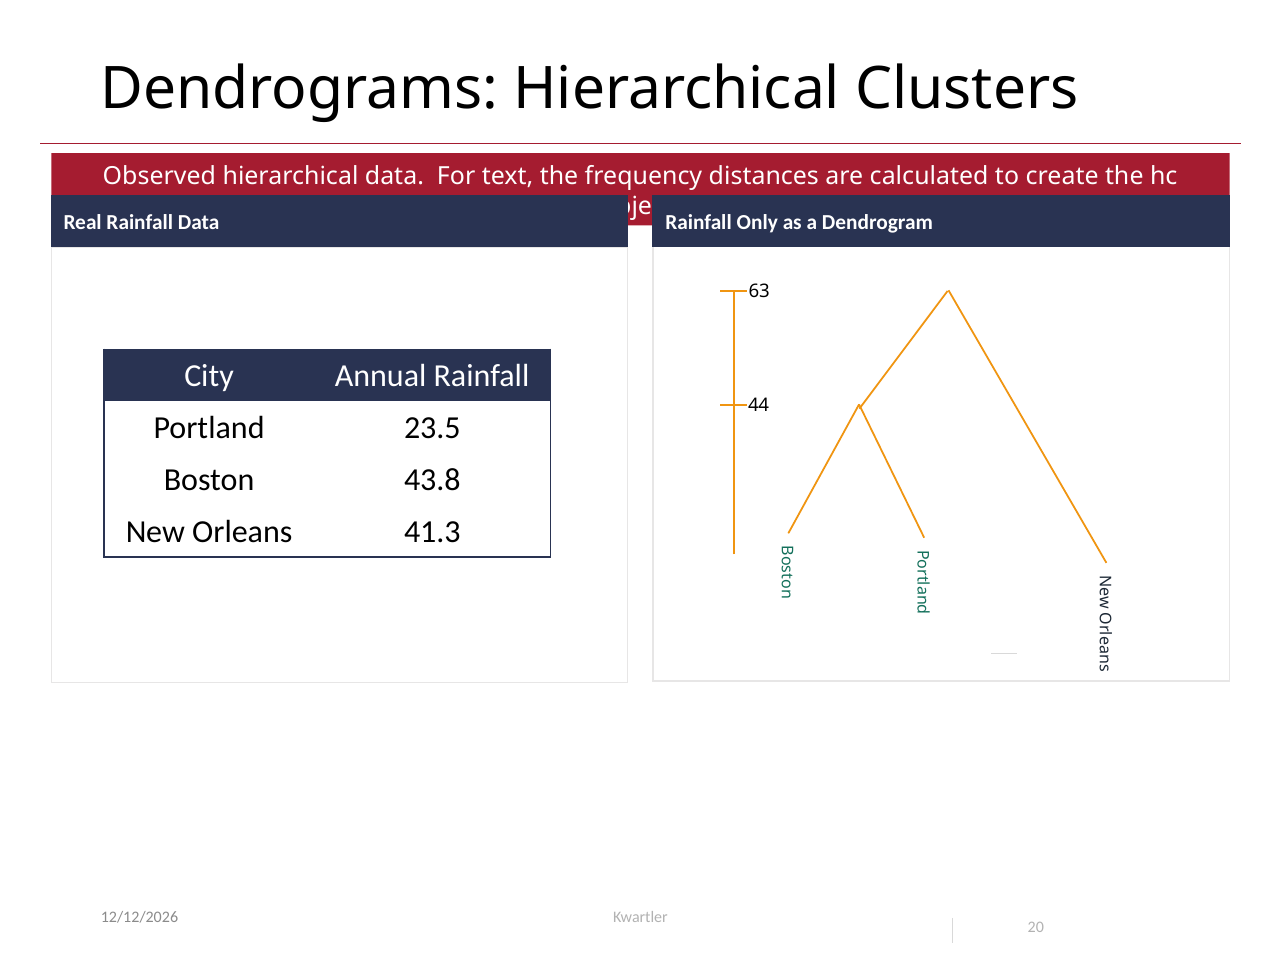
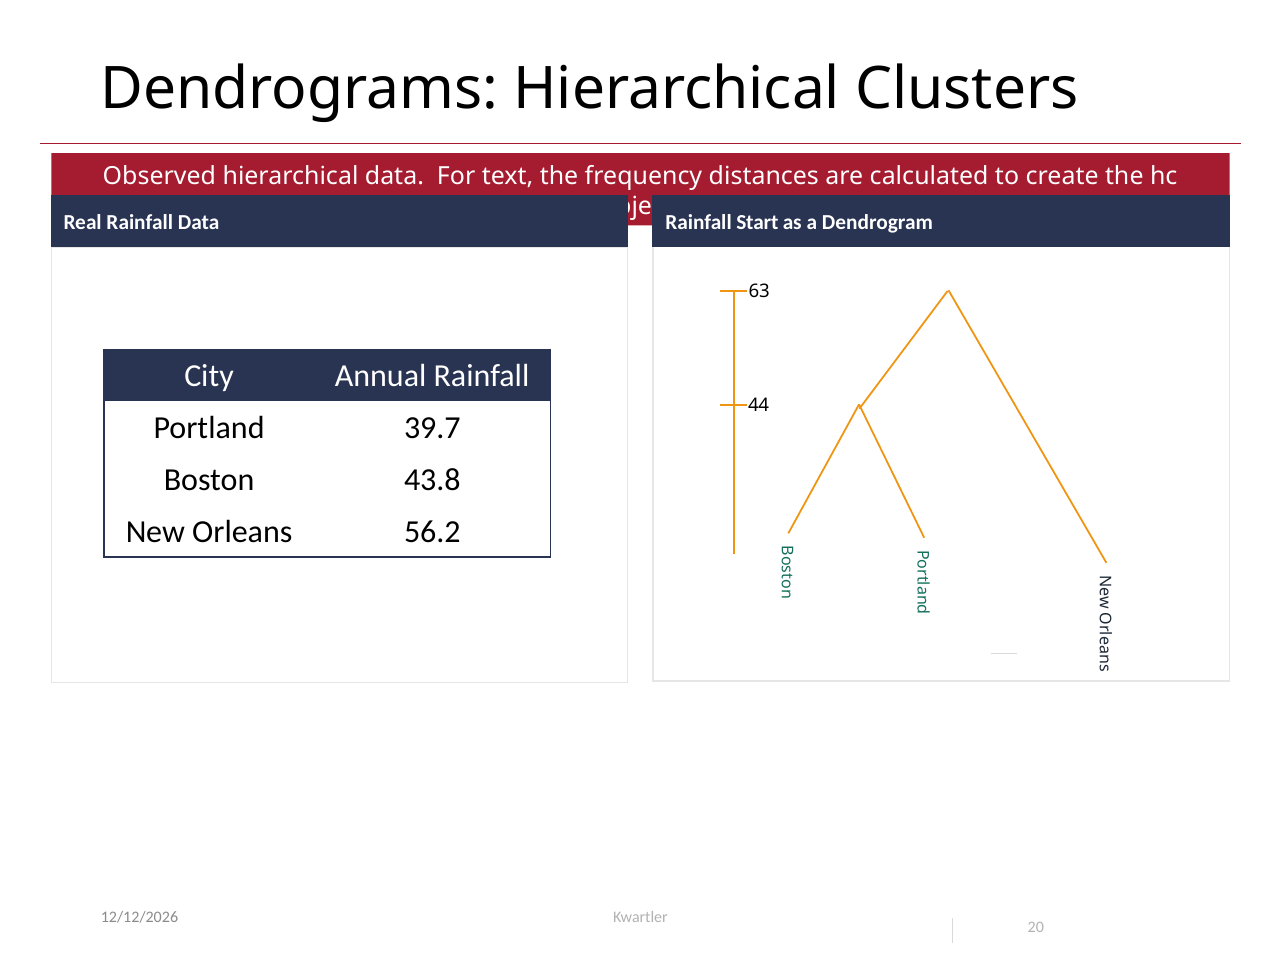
Only: Only -> Start
23.5: 23.5 -> 39.7
41.3: 41.3 -> 56.2
